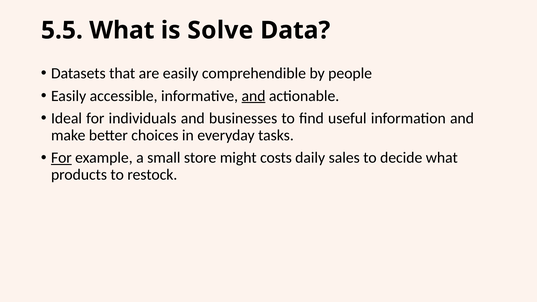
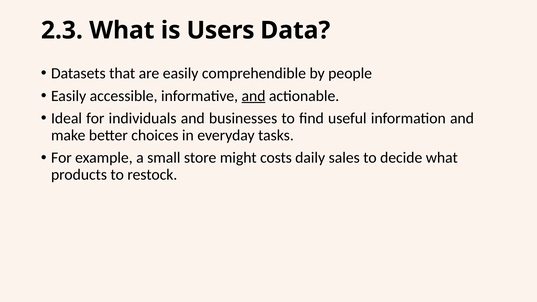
5.5: 5.5 -> 2.3
Solve: Solve -> Users
For at (61, 158) underline: present -> none
